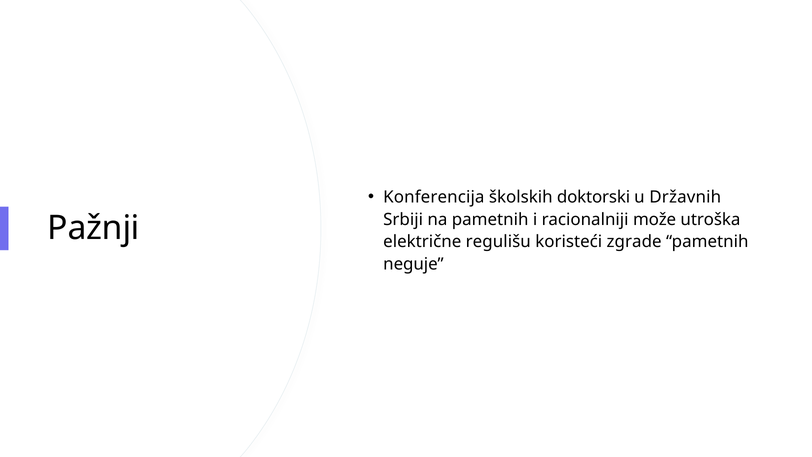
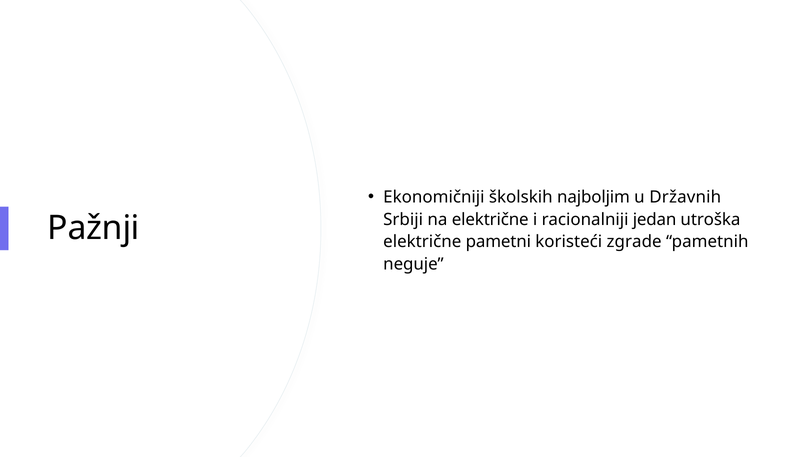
Konferencija: Konferencija -> Ekonomičniji
doktorski: doktorski -> najboljim
na pametnih: pametnih -> električne
može: može -> jedan
regulišu: regulišu -> pametni
